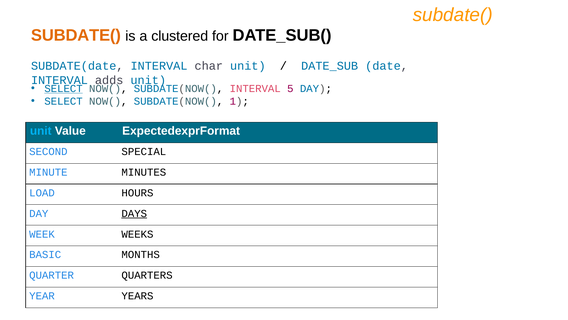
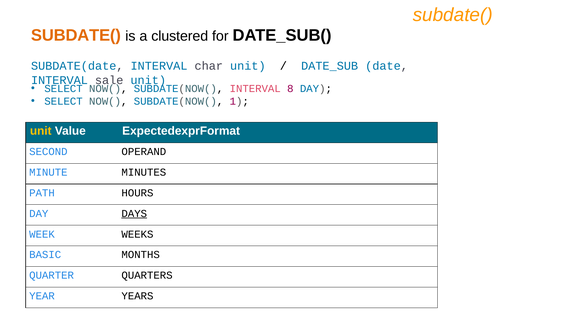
adds: adds -> sale
SELECT at (64, 88) underline: present -> none
5: 5 -> 8
unit at (41, 131) colour: light blue -> yellow
SPECIAL: SPECIAL -> OPERAND
LOAD: LOAD -> PATH
